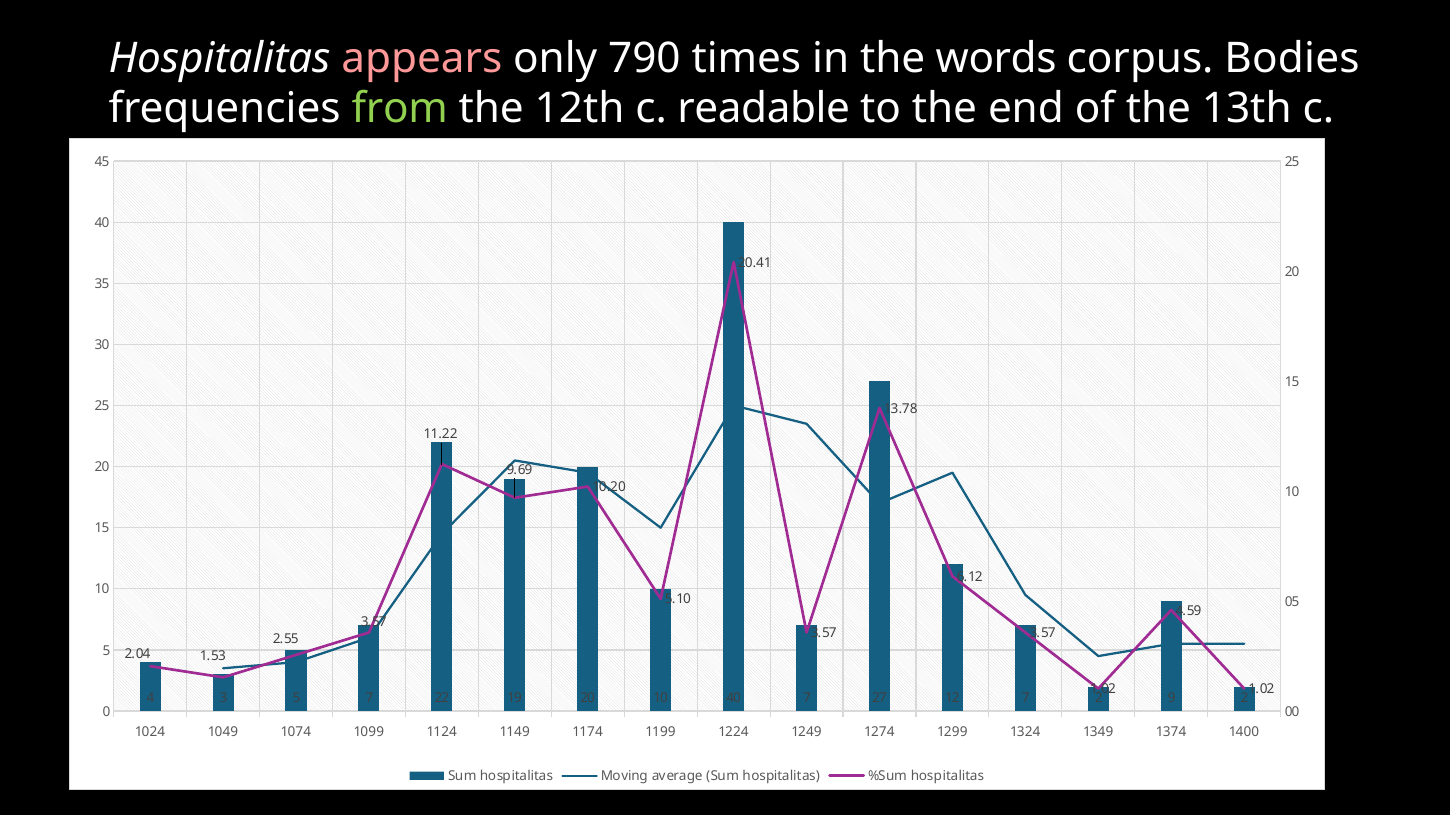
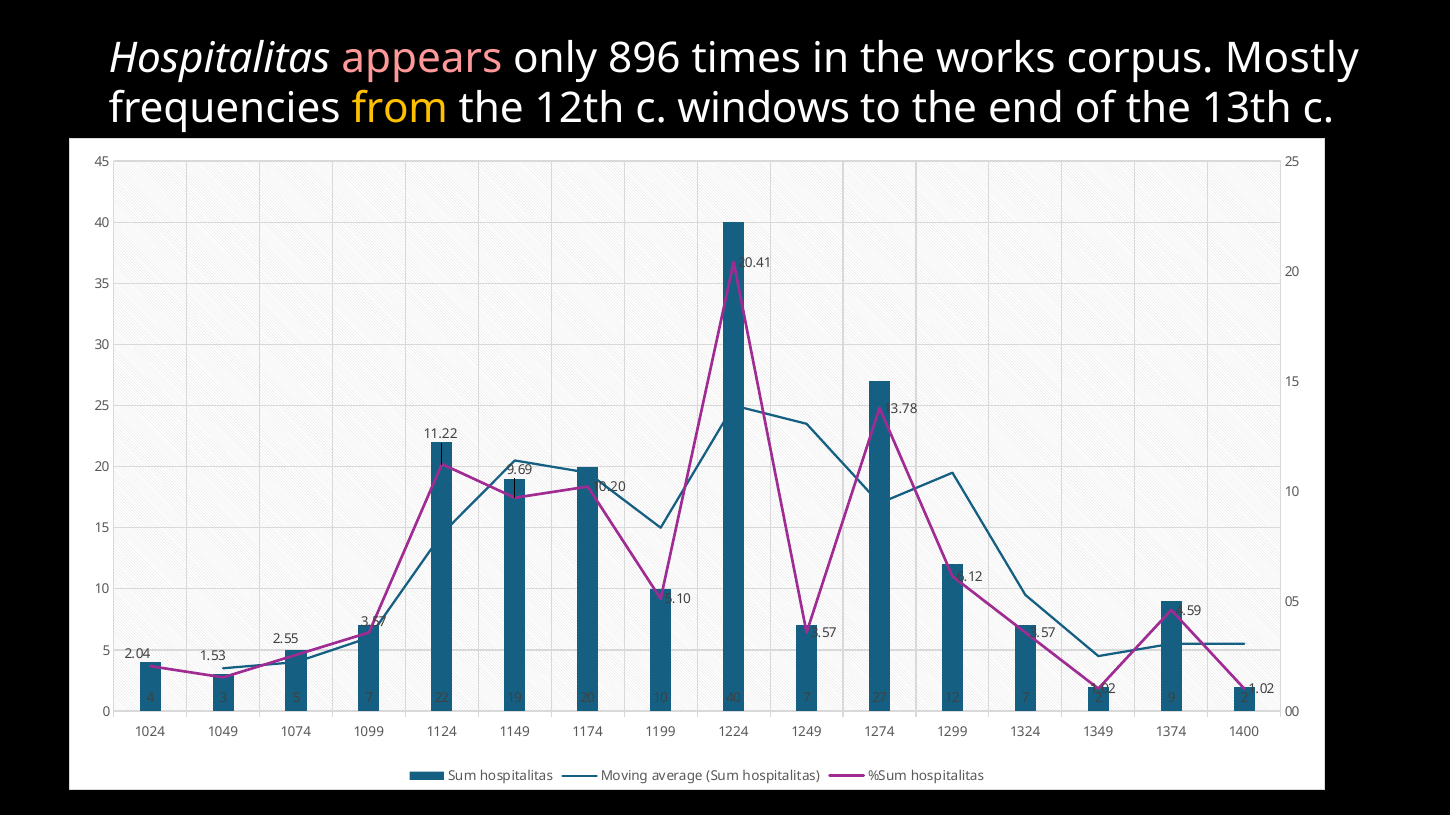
790: 790 -> 896
words: words -> works
Bodies: Bodies -> Mostly
from colour: light green -> yellow
readable: readable -> windows
